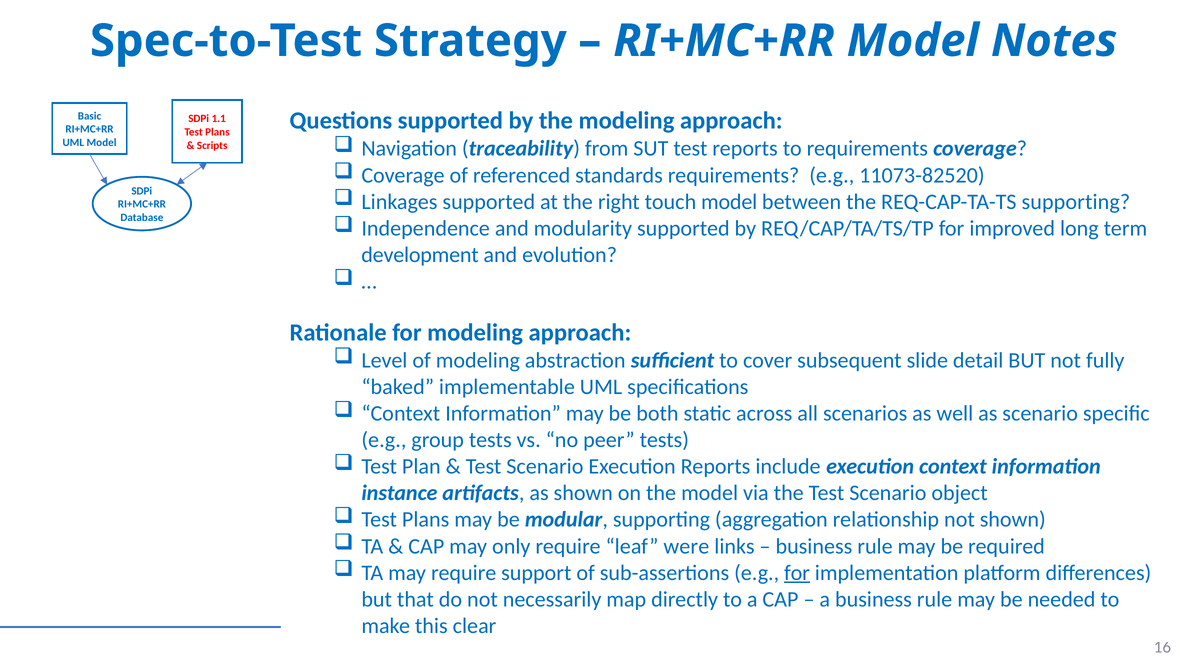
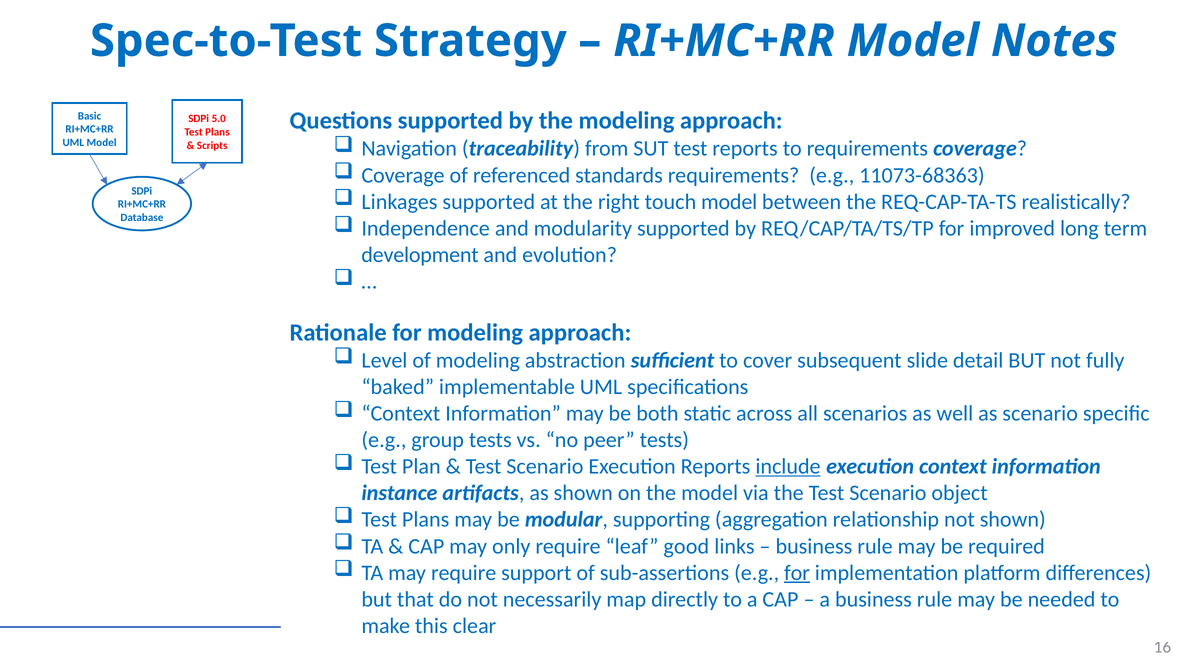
1.1: 1.1 -> 5.0
11073-82520: 11073-82520 -> 11073-68363
REQ-CAP-TA-TS supporting: supporting -> realistically
include underline: none -> present
were: were -> good
